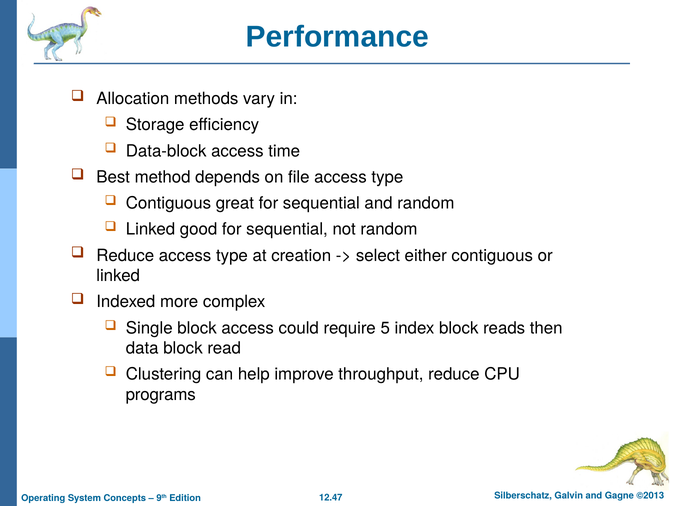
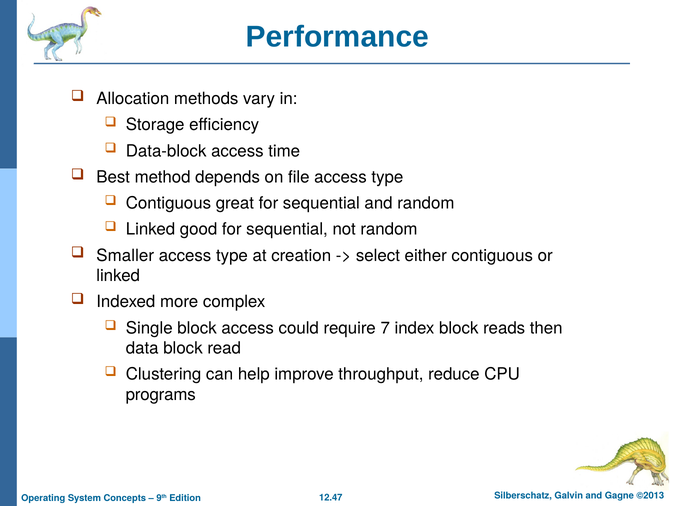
Reduce at (125, 256): Reduce -> Smaller
5: 5 -> 7
